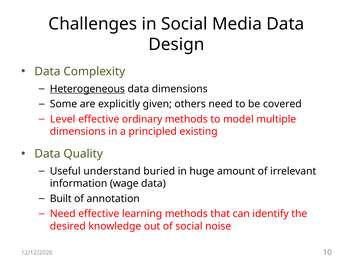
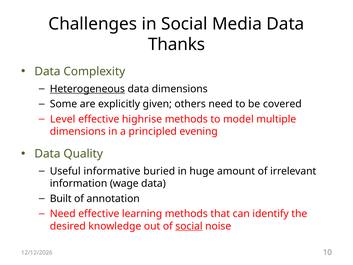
Design: Design -> Thanks
ordinary: ordinary -> highrise
existing: existing -> evening
understand: understand -> informative
social at (189, 226) underline: none -> present
